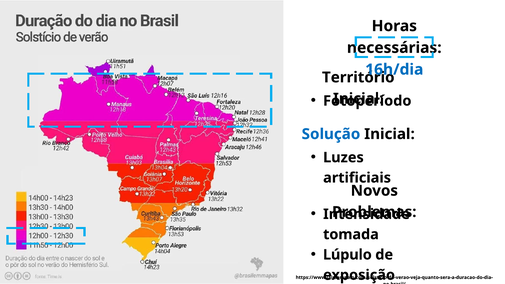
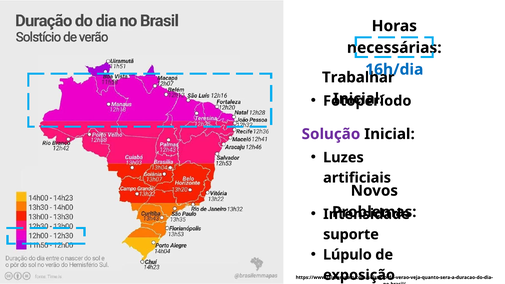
Território: Território -> Trabalhar
Solução colour: blue -> purple
tomada: tomada -> suporte
